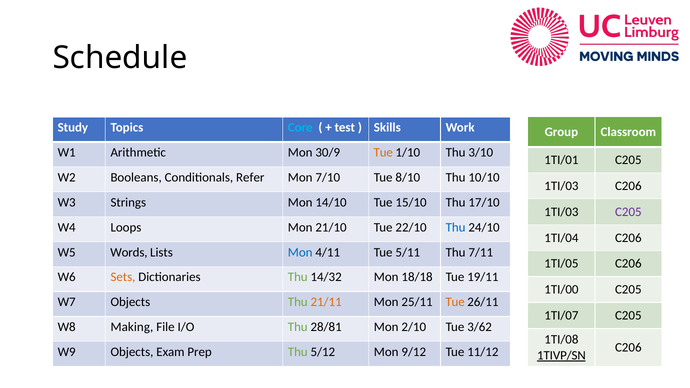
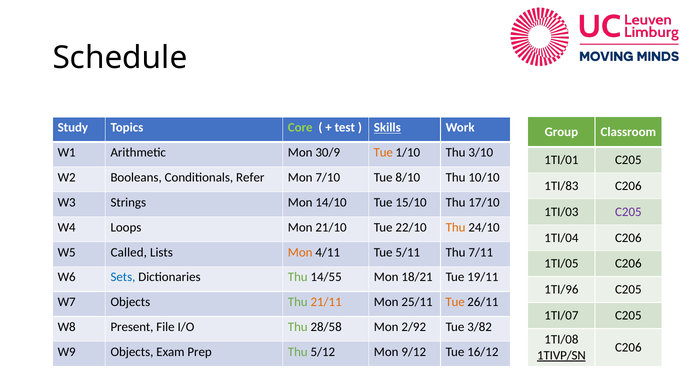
Core colour: light blue -> light green
Skills underline: none -> present
1TI/03 at (561, 186): 1TI/03 -> 1TI/83
Thu at (456, 227) colour: blue -> orange
Words: Words -> Called
Mon at (300, 252) colour: blue -> orange
Sets colour: orange -> blue
14/32: 14/32 -> 14/55
18/18: 18/18 -> 18/21
1TI/00: 1TI/00 -> 1TI/96
Making: Making -> Present
28/81: 28/81 -> 28/58
2/10: 2/10 -> 2/92
3/62: 3/62 -> 3/82
11/12: 11/12 -> 16/12
